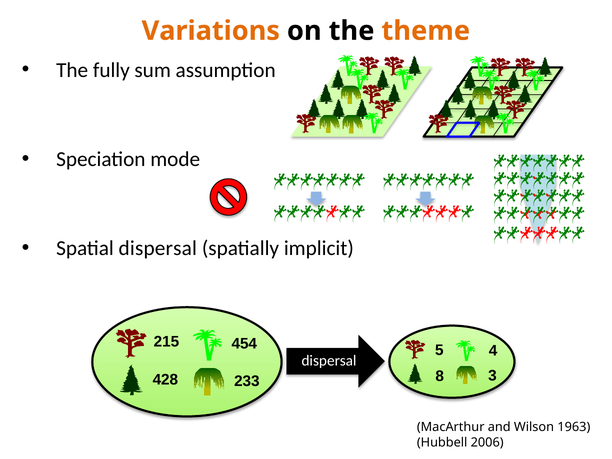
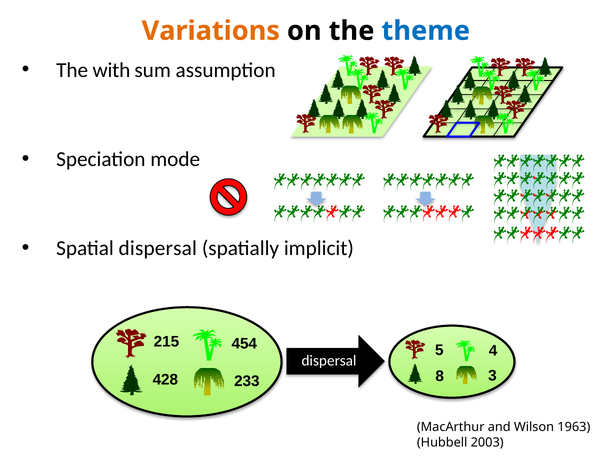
theme colour: orange -> blue
fully: fully -> with
2006: 2006 -> 2003
